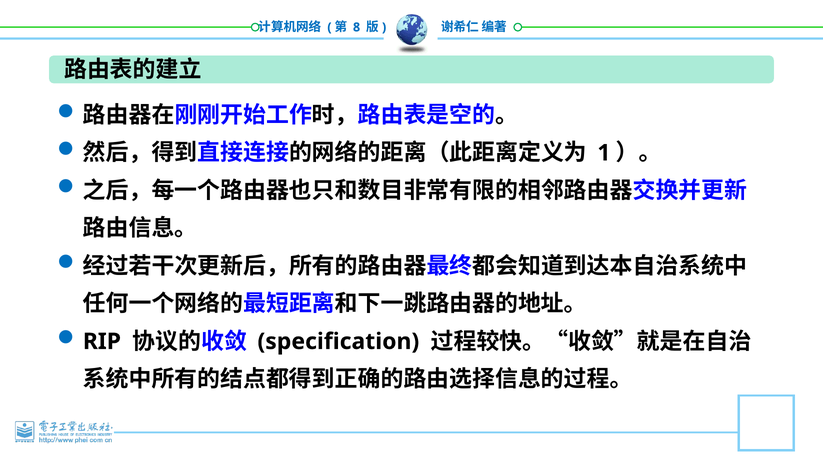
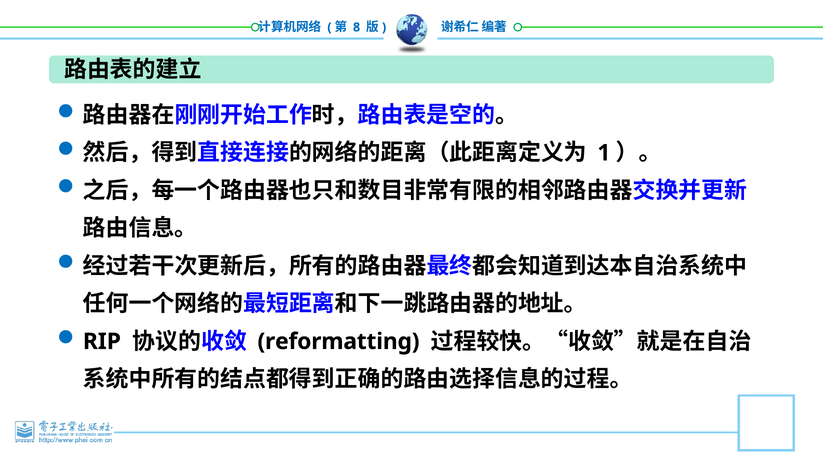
specification: specification -> reformatting
